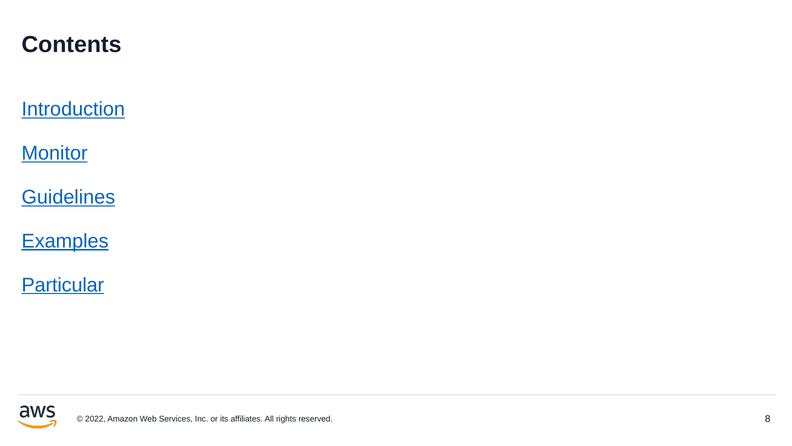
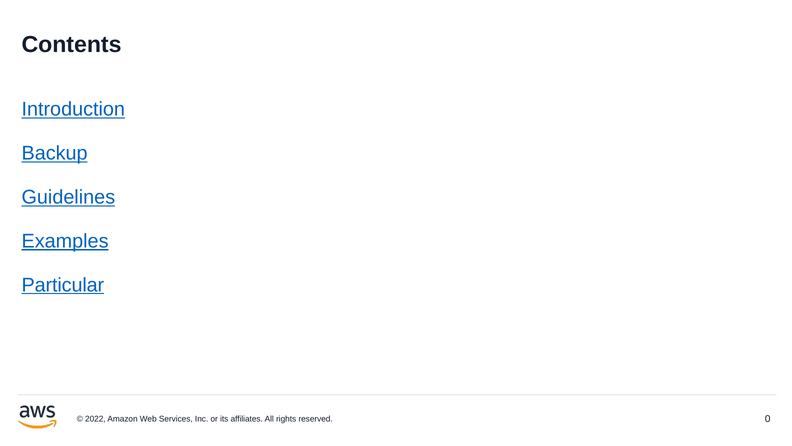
Monitor: Monitor -> Backup
8: 8 -> 0
